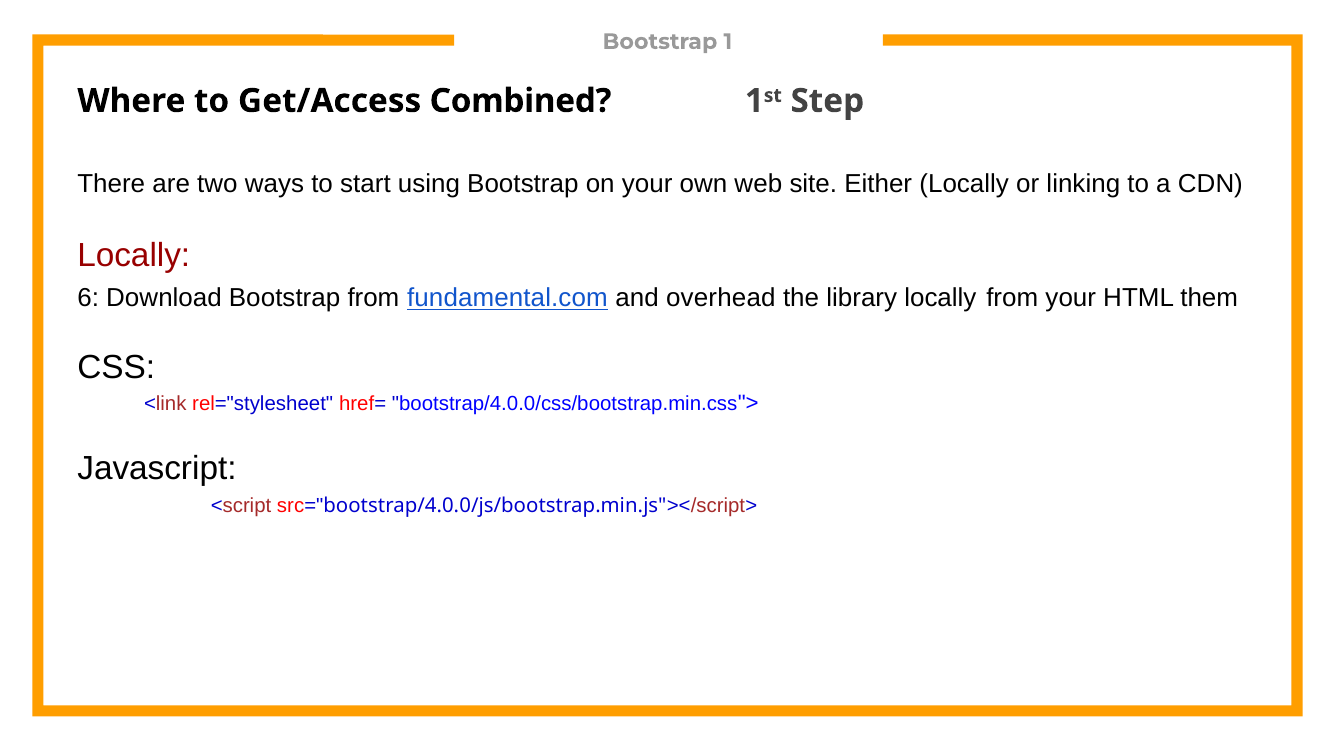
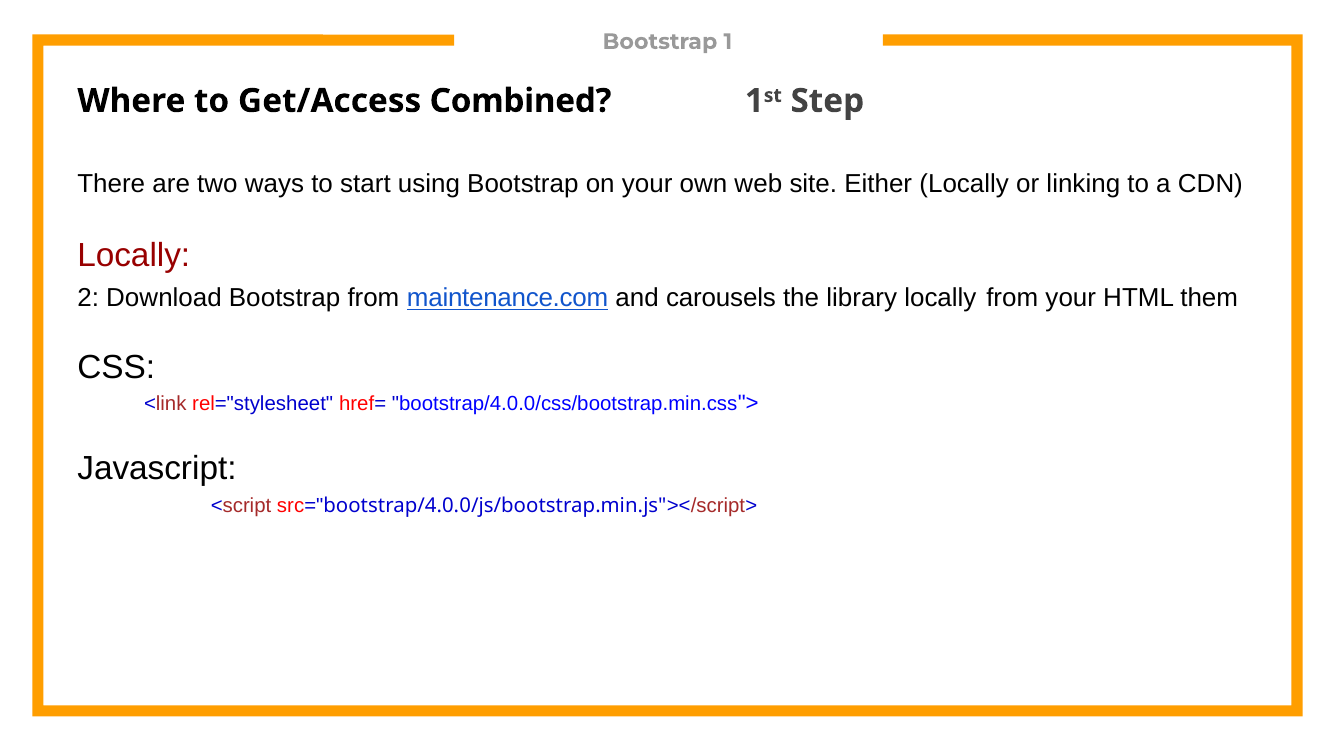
6: 6 -> 2
fundamental.com: fundamental.com -> maintenance.com
overhead: overhead -> carousels
